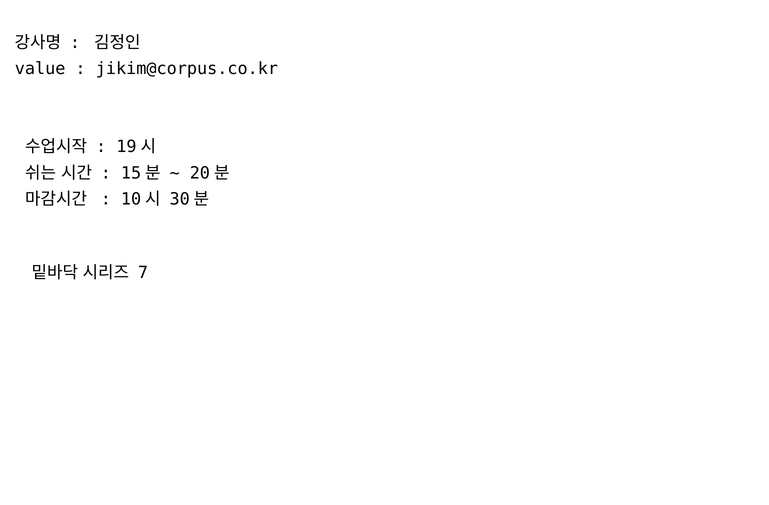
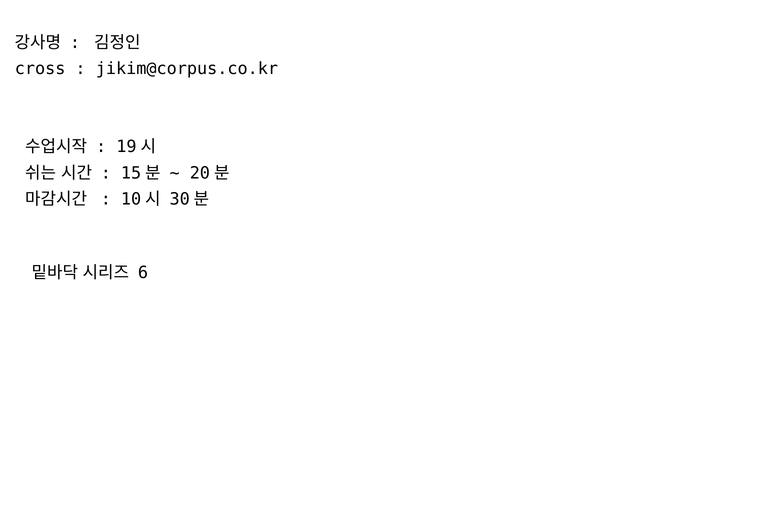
value: value -> cross
7: 7 -> 6
